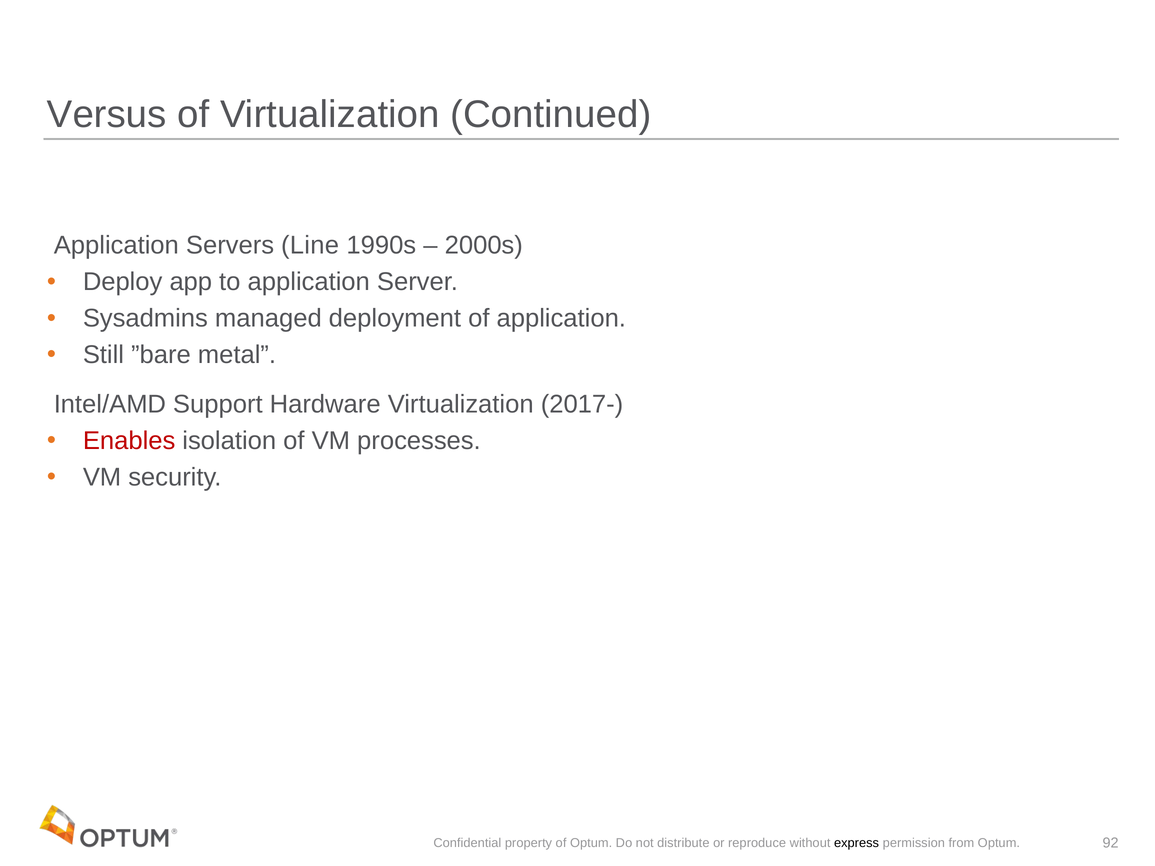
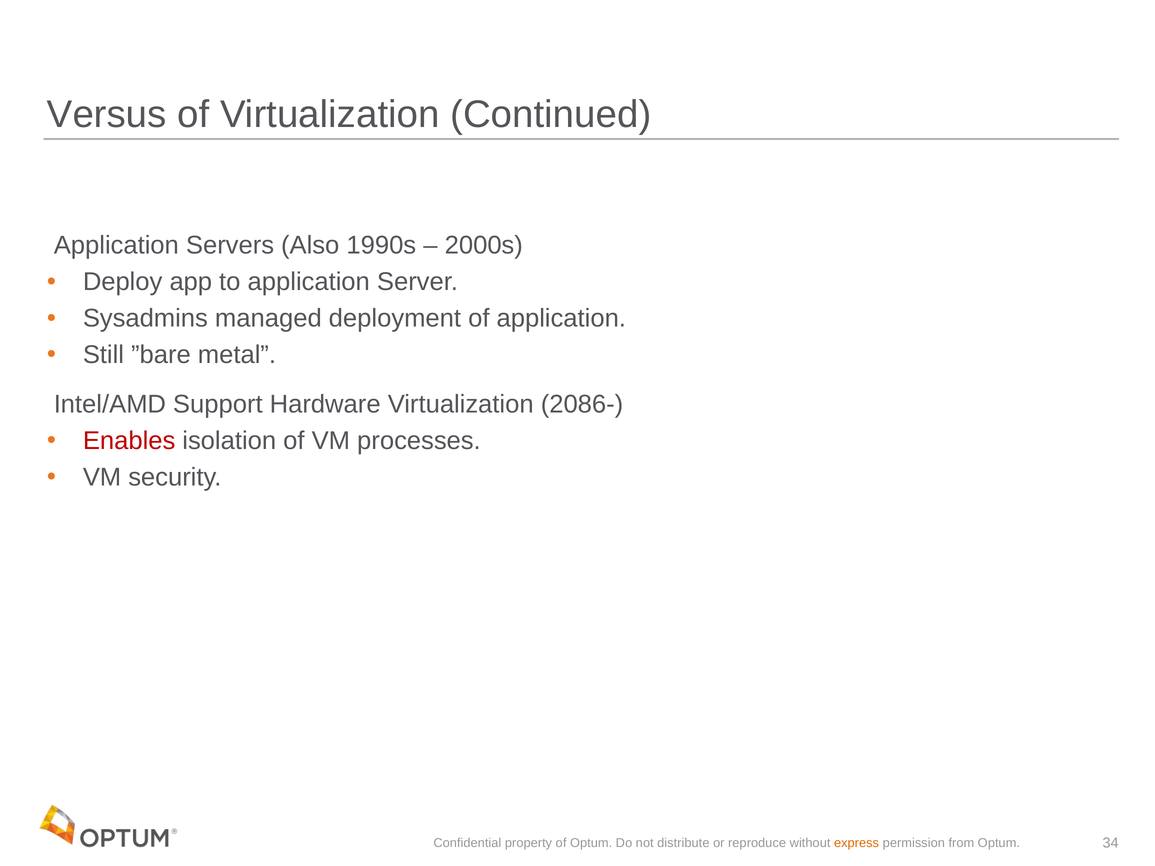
Line: Line -> Also
2017-: 2017- -> 2086-
express colour: black -> orange
92: 92 -> 34
